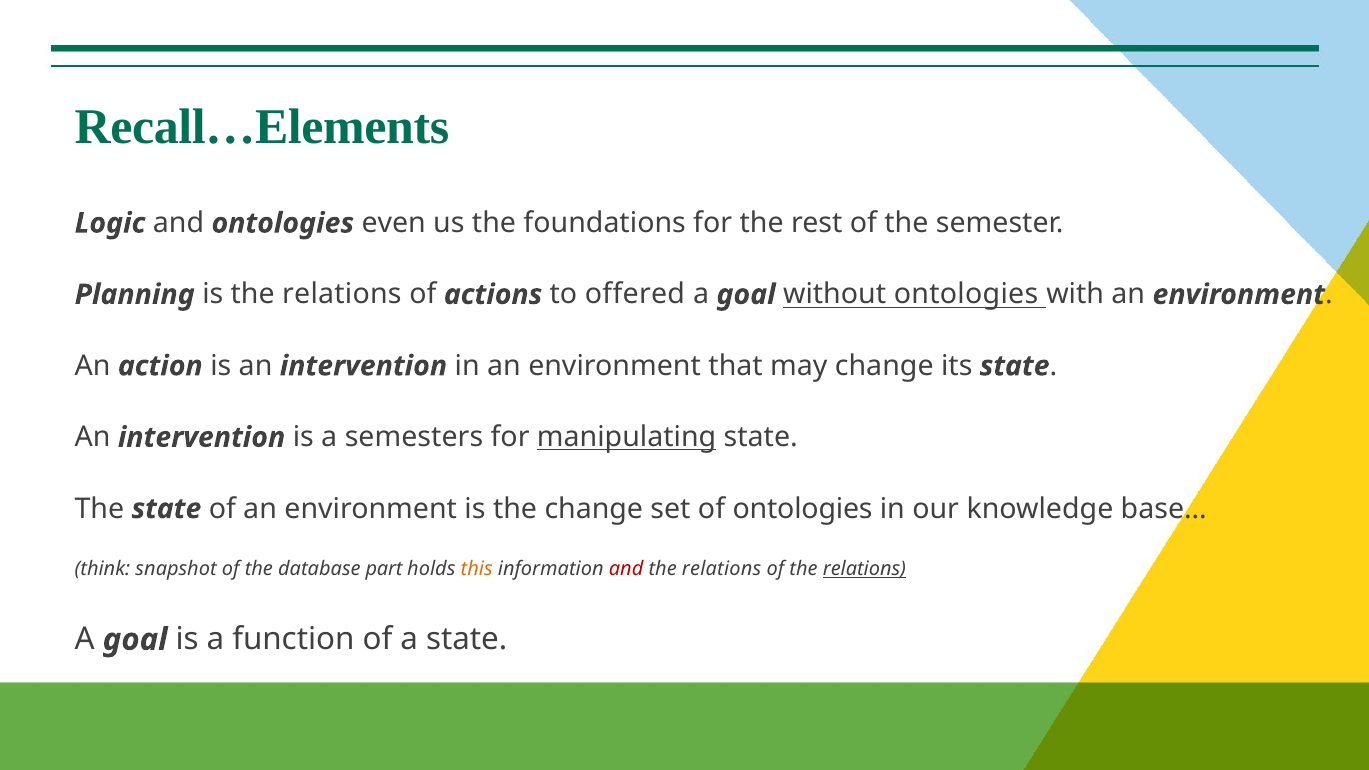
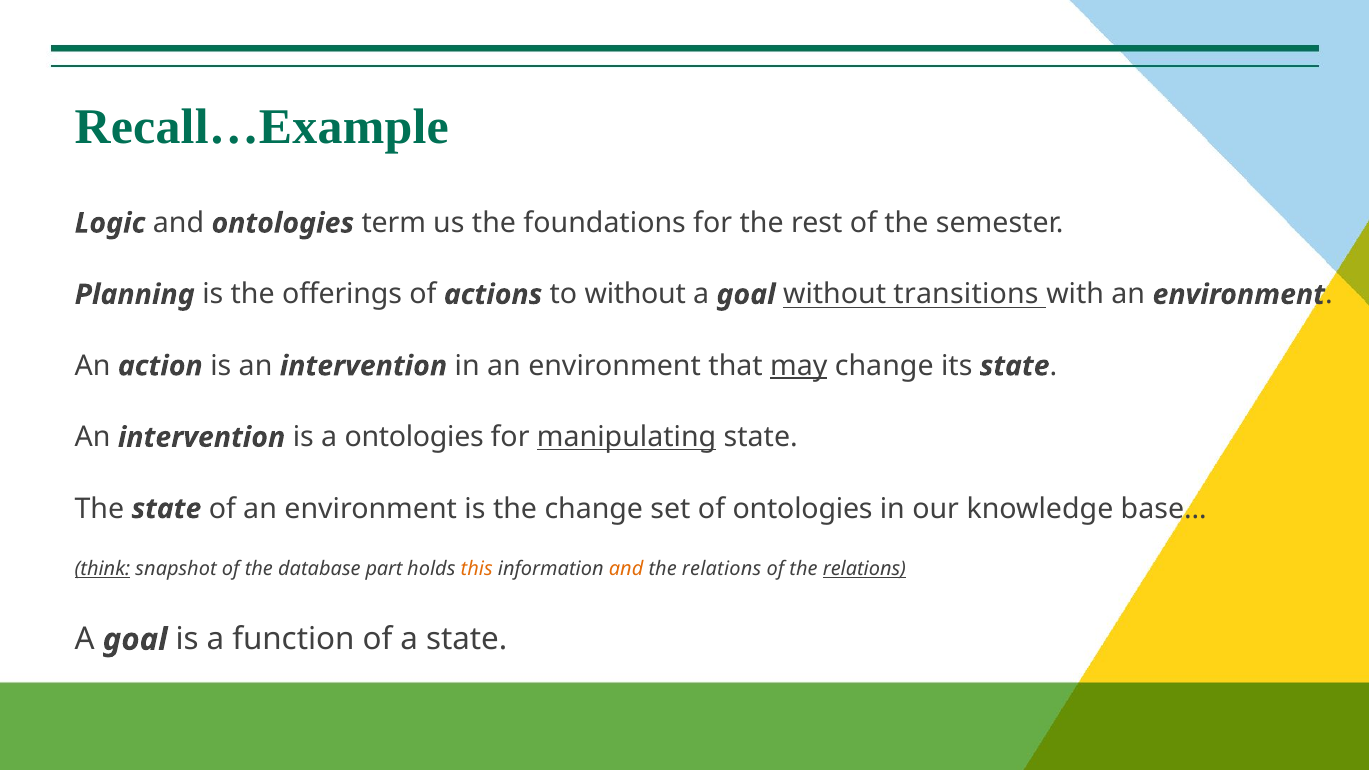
Recall…Elements: Recall…Elements -> Recall…Example
even: even -> term
is the relations: relations -> offerings
to offered: offered -> without
without ontologies: ontologies -> transitions
may underline: none -> present
a semesters: semesters -> ontologies
think underline: none -> present
and at (626, 569) colour: red -> orange
